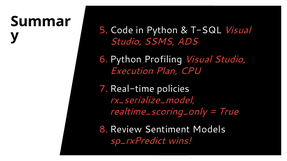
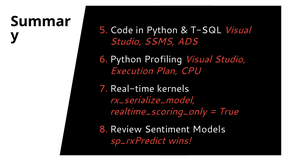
policies: policies -> kernels
